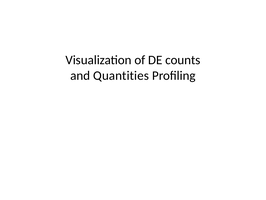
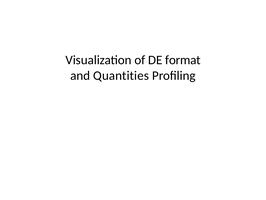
counts: counts -> format
